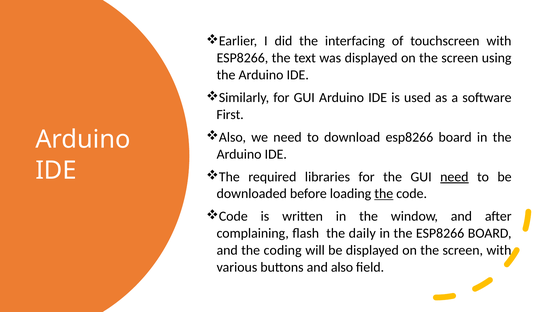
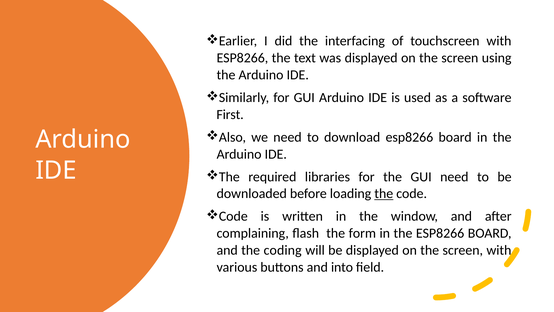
need at (454, 177) underline: present -> none
daily: daily -> form
also: also -> into
